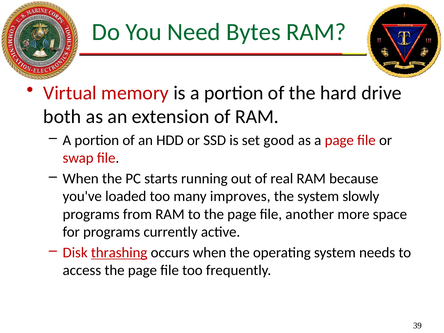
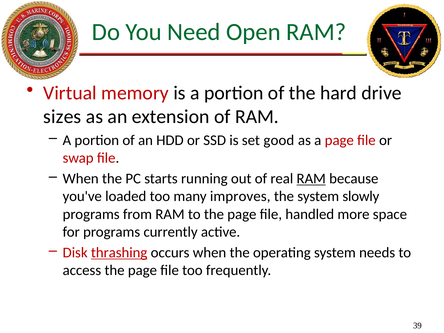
Bytes: Bytes -> Open
both: both -> sizes
RAM at (311, 179) underline: none -> present
another: another -> handled
